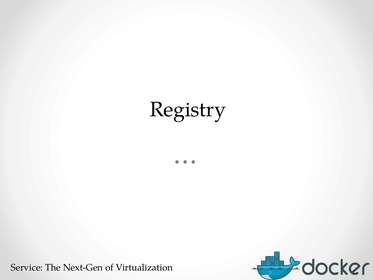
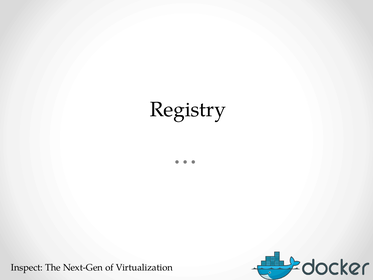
Service: Service -> Inspect
